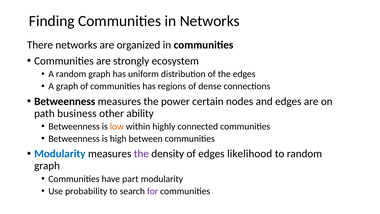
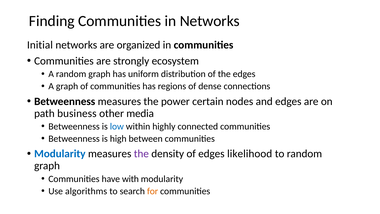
There: There -> Initial
ability: ability -> media
low colour: orange -> blue
part: part -> with
probability: probability -> algorithms
for colour: purple -> orange
